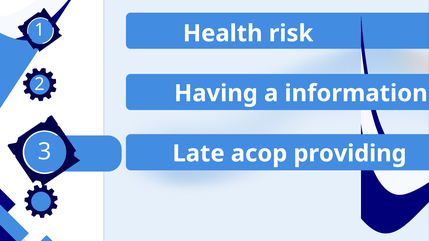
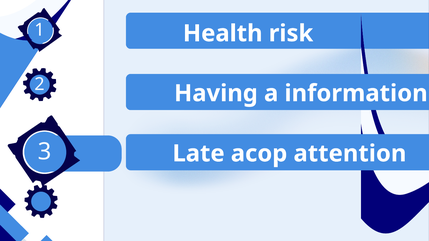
providing: providing -> attention
